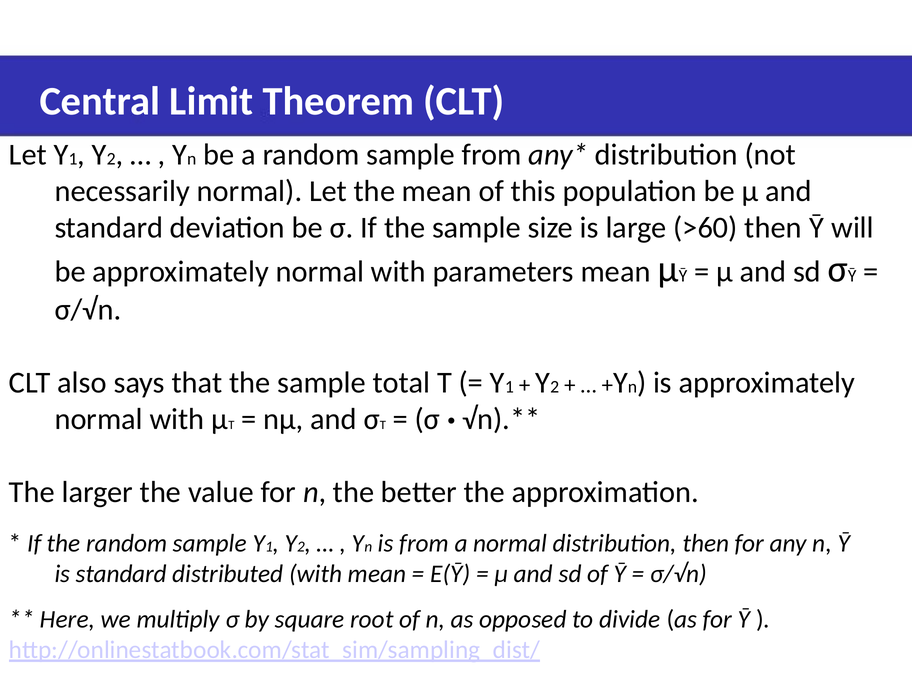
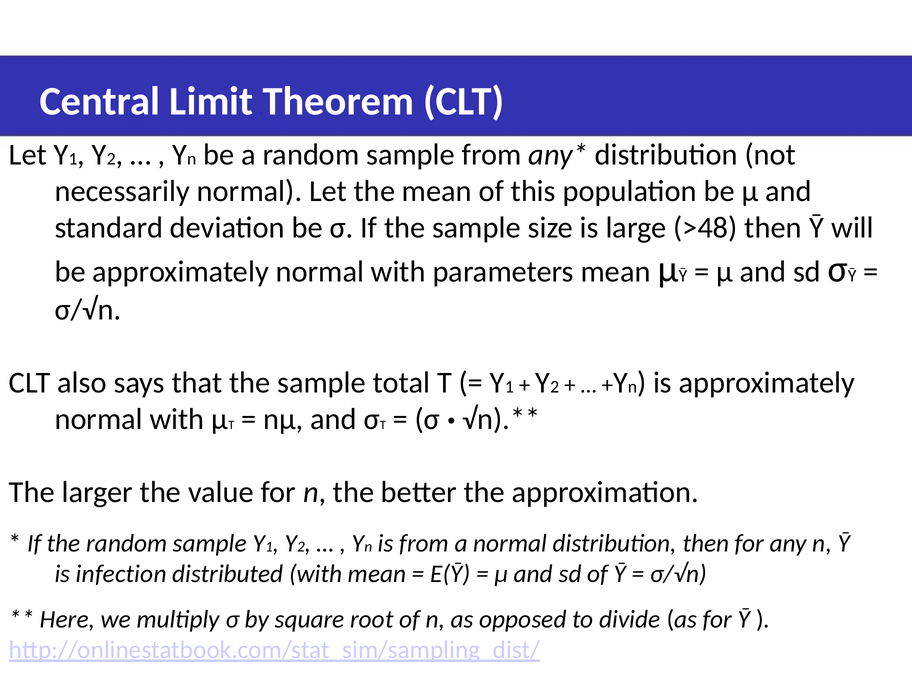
>60: >60 -> >48
is standard: standard -> infection
